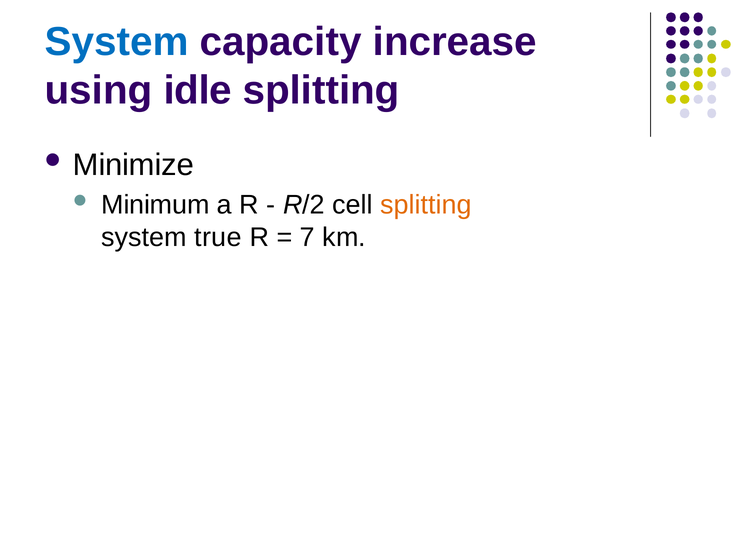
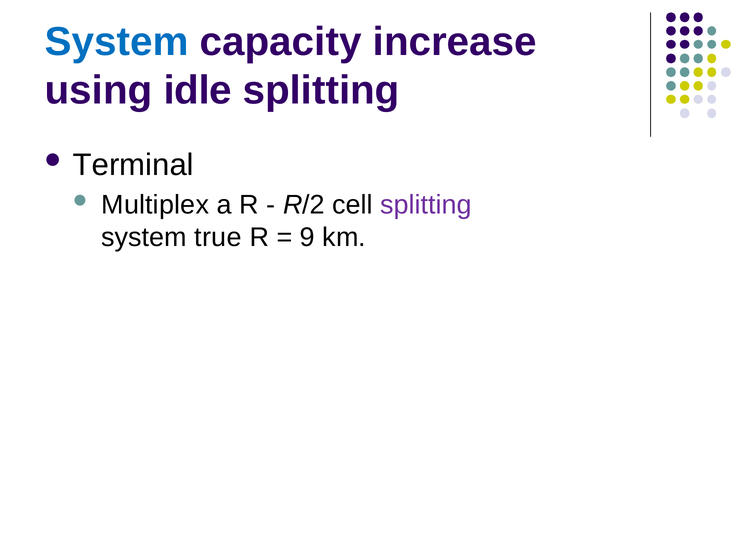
Minimize: Minimize -> Terminal
Minimum: Minimum -> Multiplex
splitting at (426, 205) colour: orange -> purple
7: 7 -> 9
